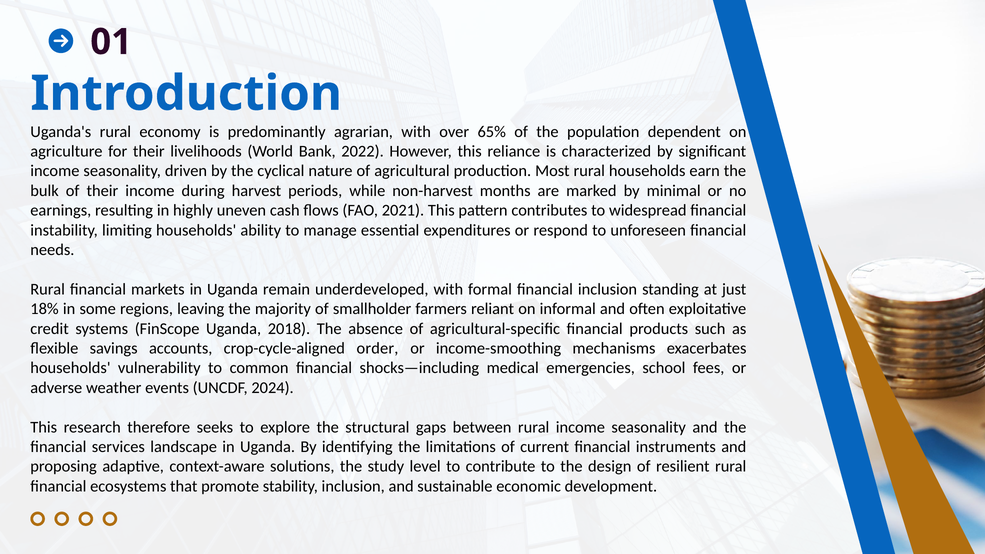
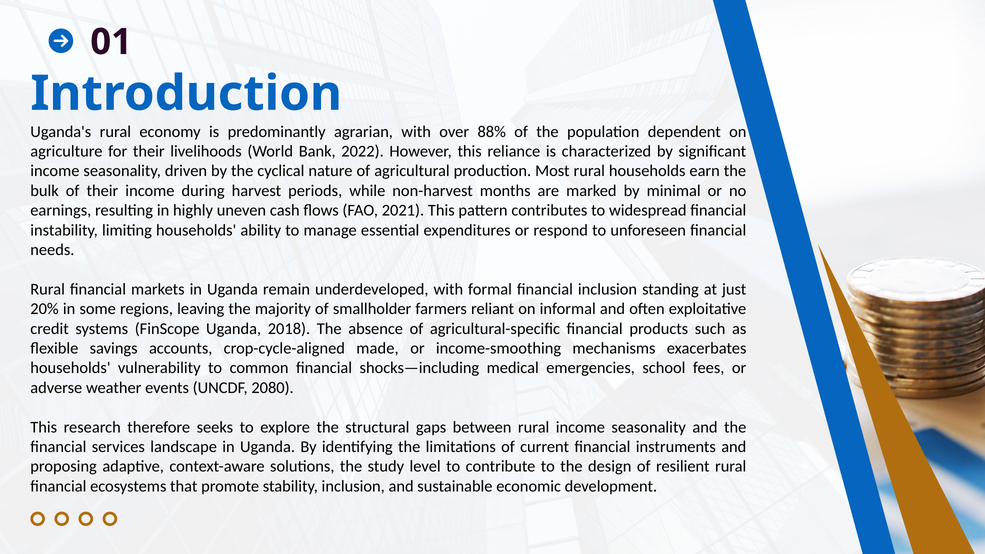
65%: 65% -> 88%
18%: 18% -> 20%
order: order -> made
2024: 2024 -> 2080
